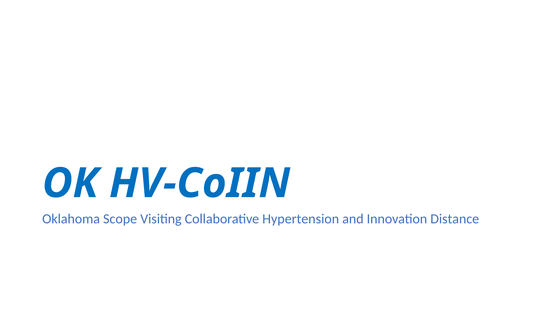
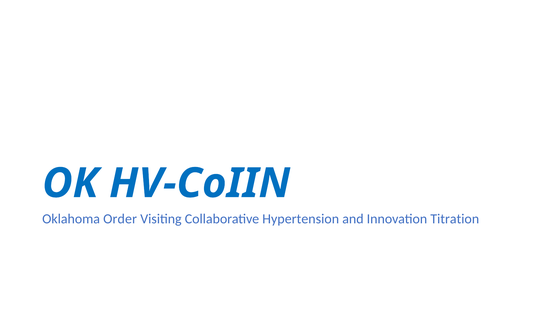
Scope: Scope -> Order
Distance: Distance -> Titration
